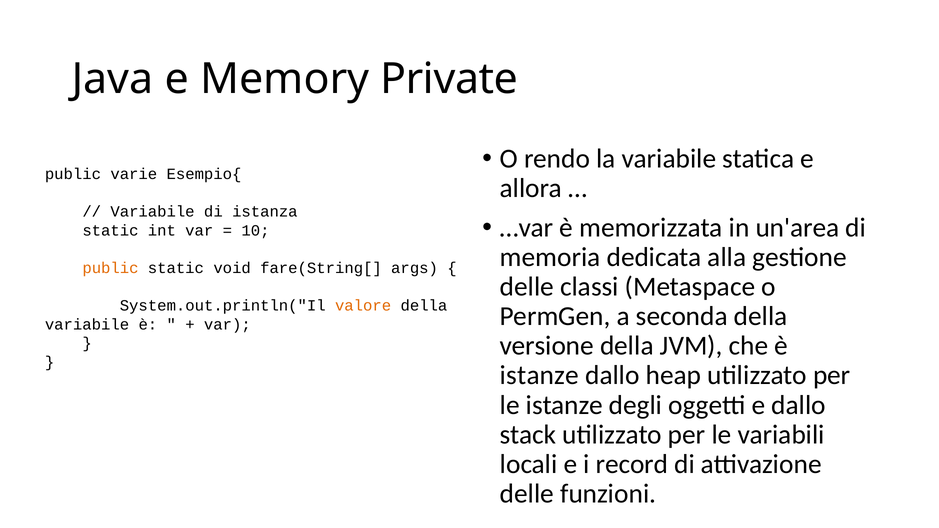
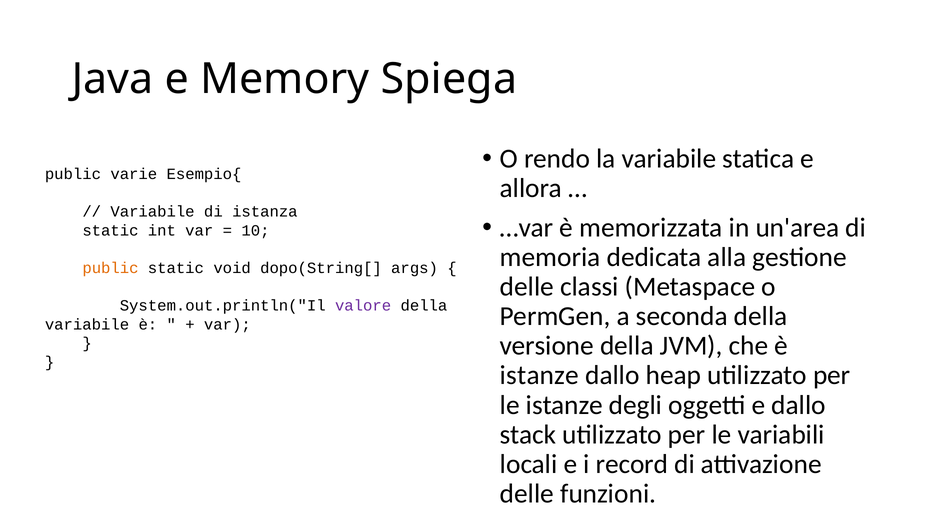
Private: Private -> Spiega
fare(String[: fare(String[ -> dopo(String[
valore colour: orange -> purple
